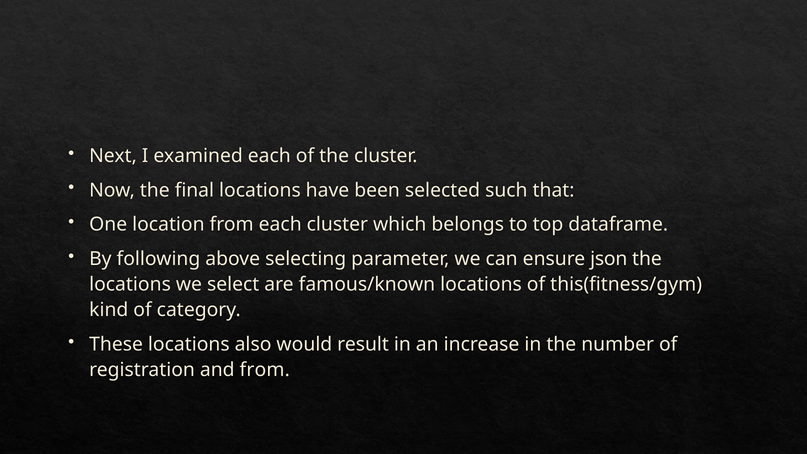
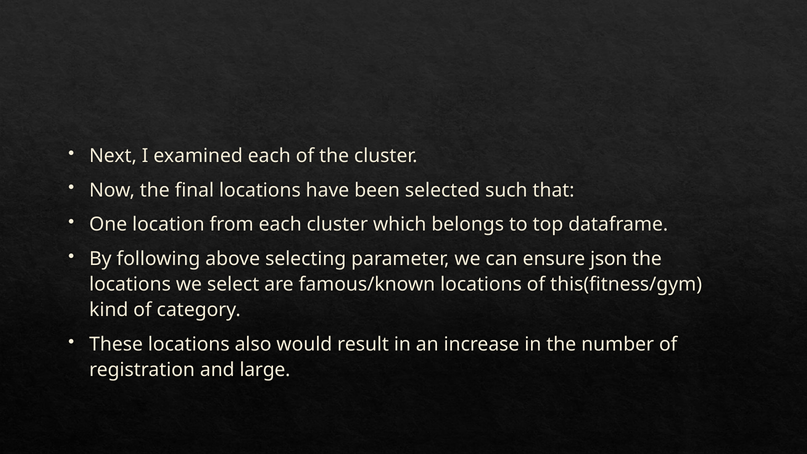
and from: from -> large
